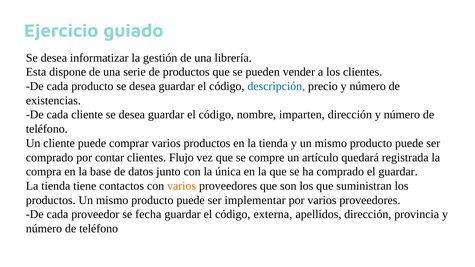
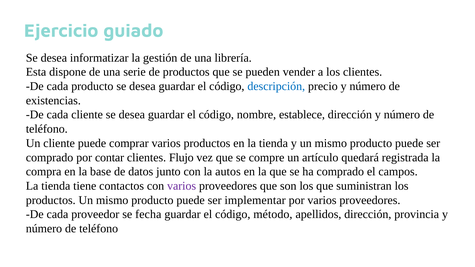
imparten: imparten -> establece
única: única -> autos
el guardar: guardar -> campos
varios at (182, 186) colour: orange -> purple
externa: externa -> método
